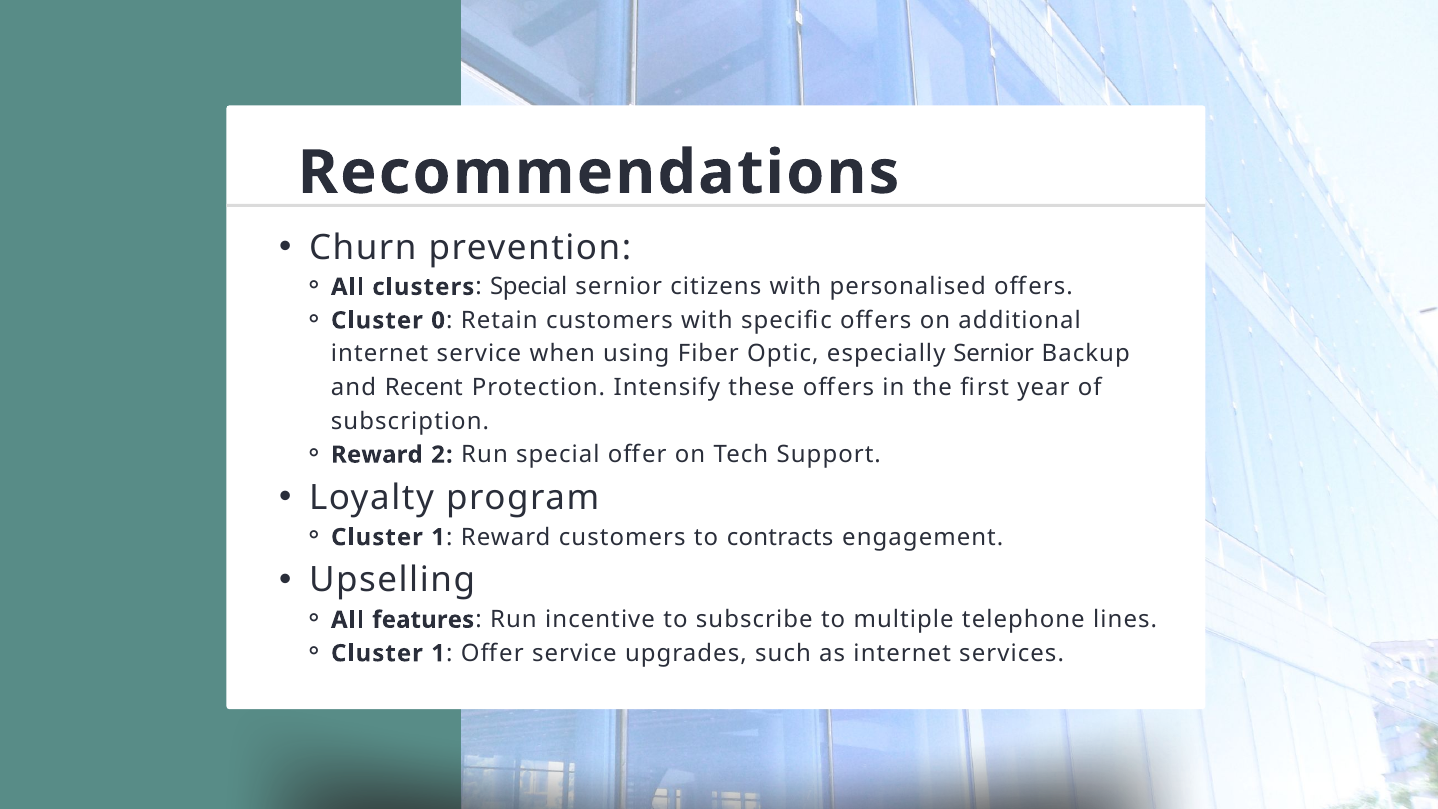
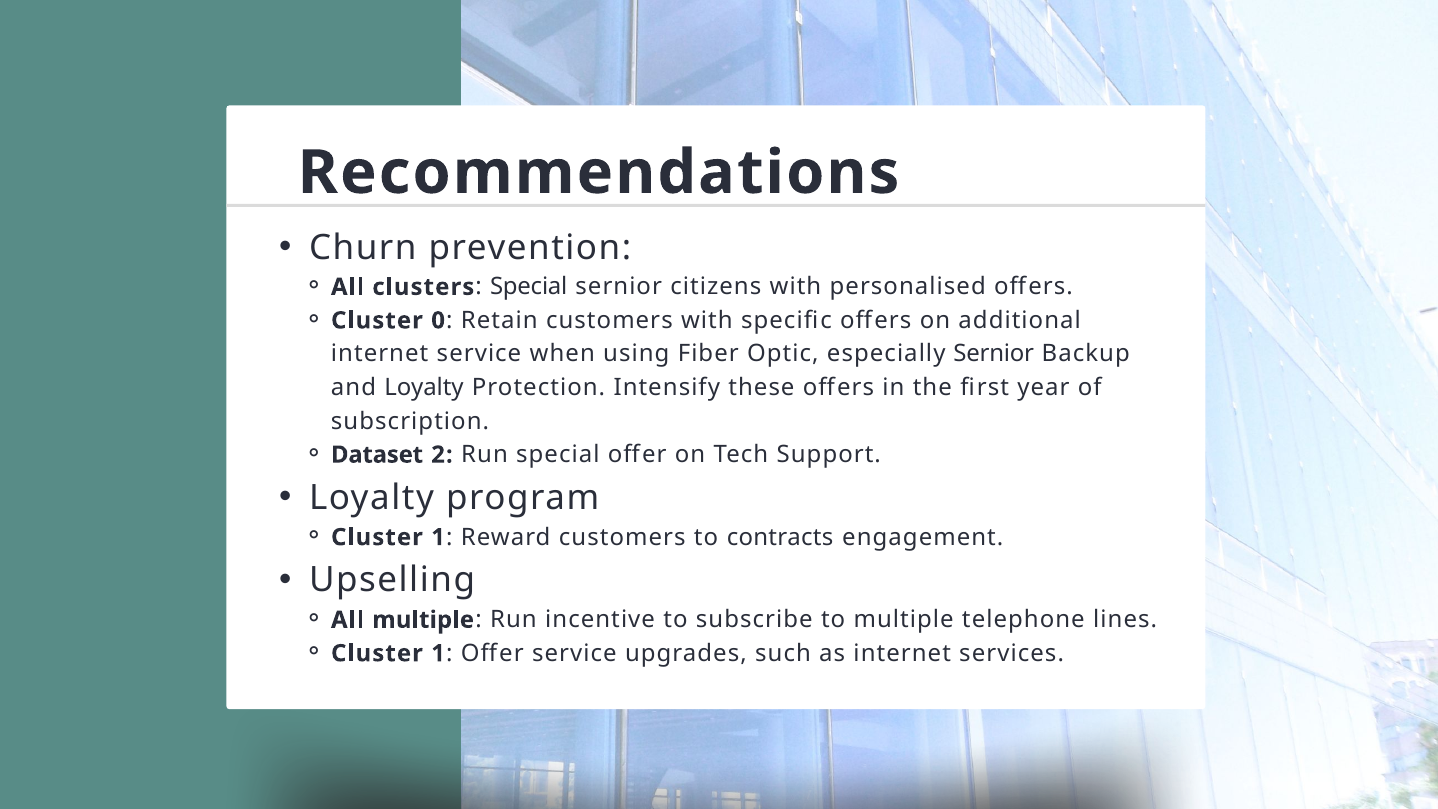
and Recent: Recent -> Loyalty
Reward at (377, 455): Reward -> Dataset
All features: features -> multiple
